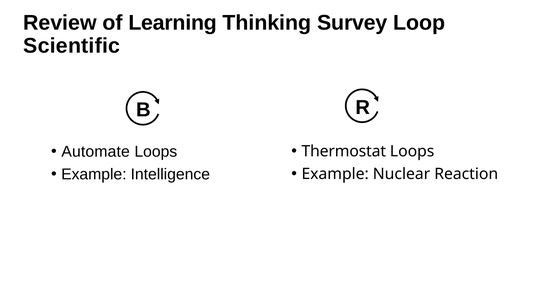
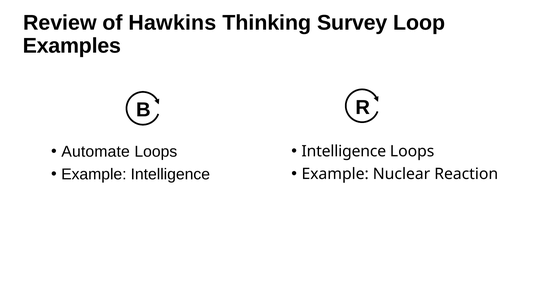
Learning: Learning -> Hawkins
Scientific: Scientific -> Examples
Thermostat at (344, 151): Thermostat -> Intelligence
